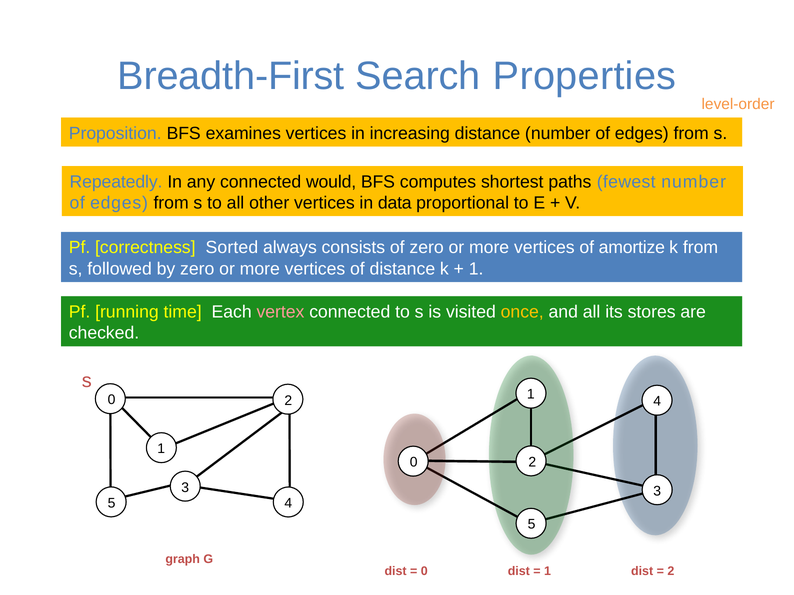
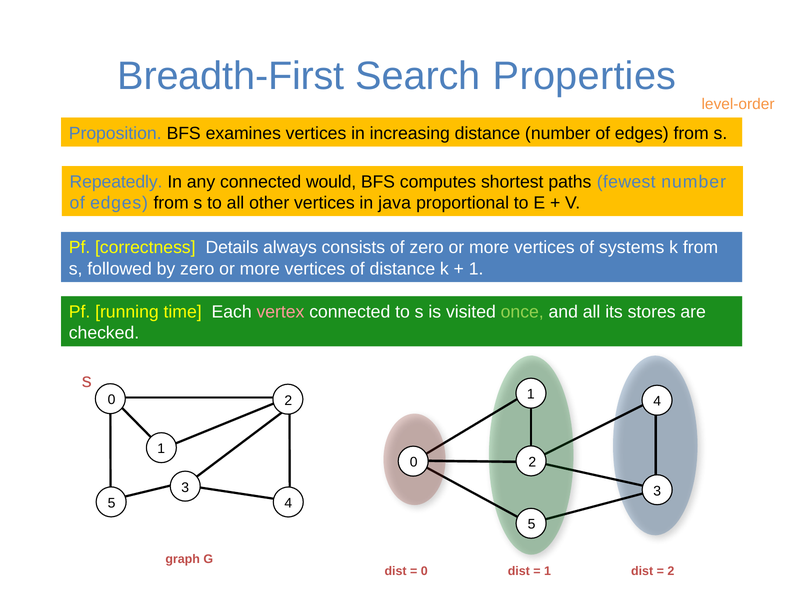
data: data -> java
Sorted: Sorted -> Details
amortize: amortize -> systems
once colour: yellow -> light green
